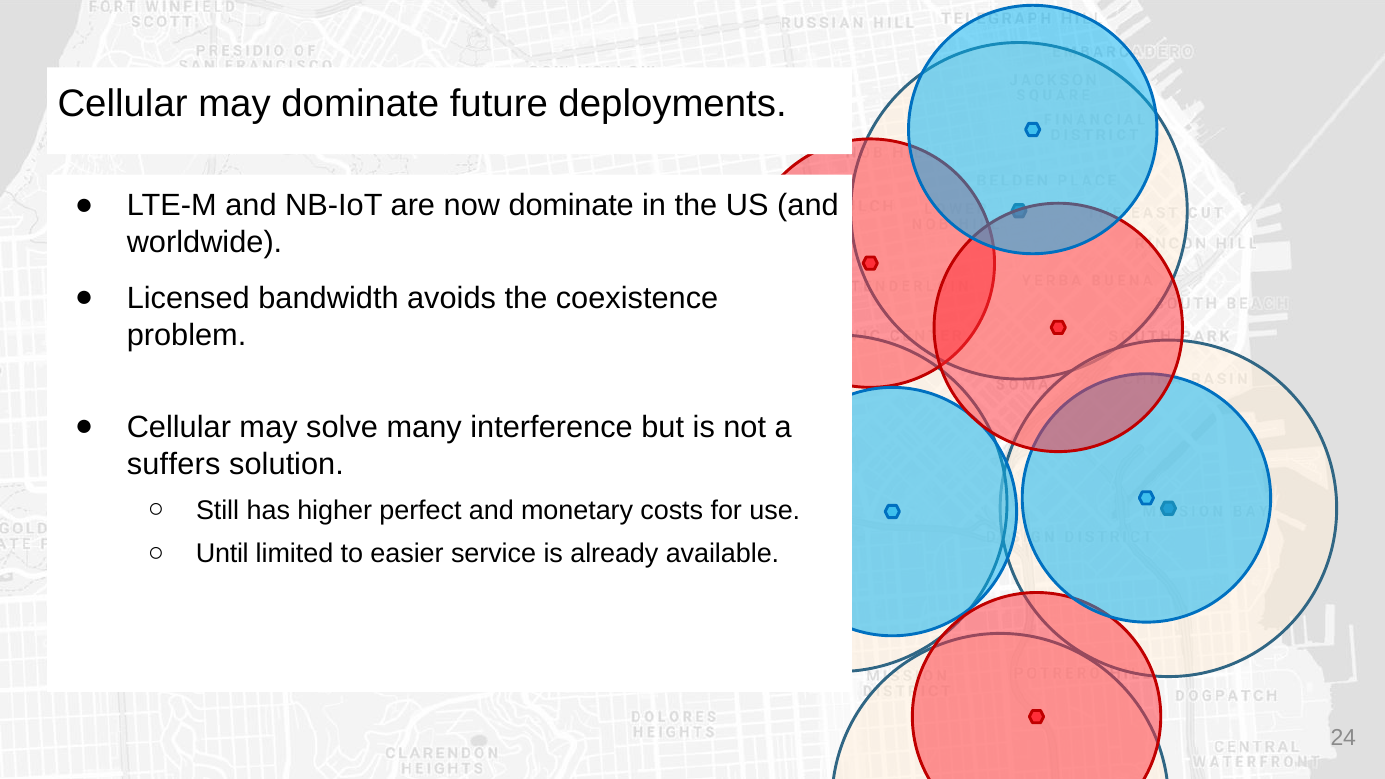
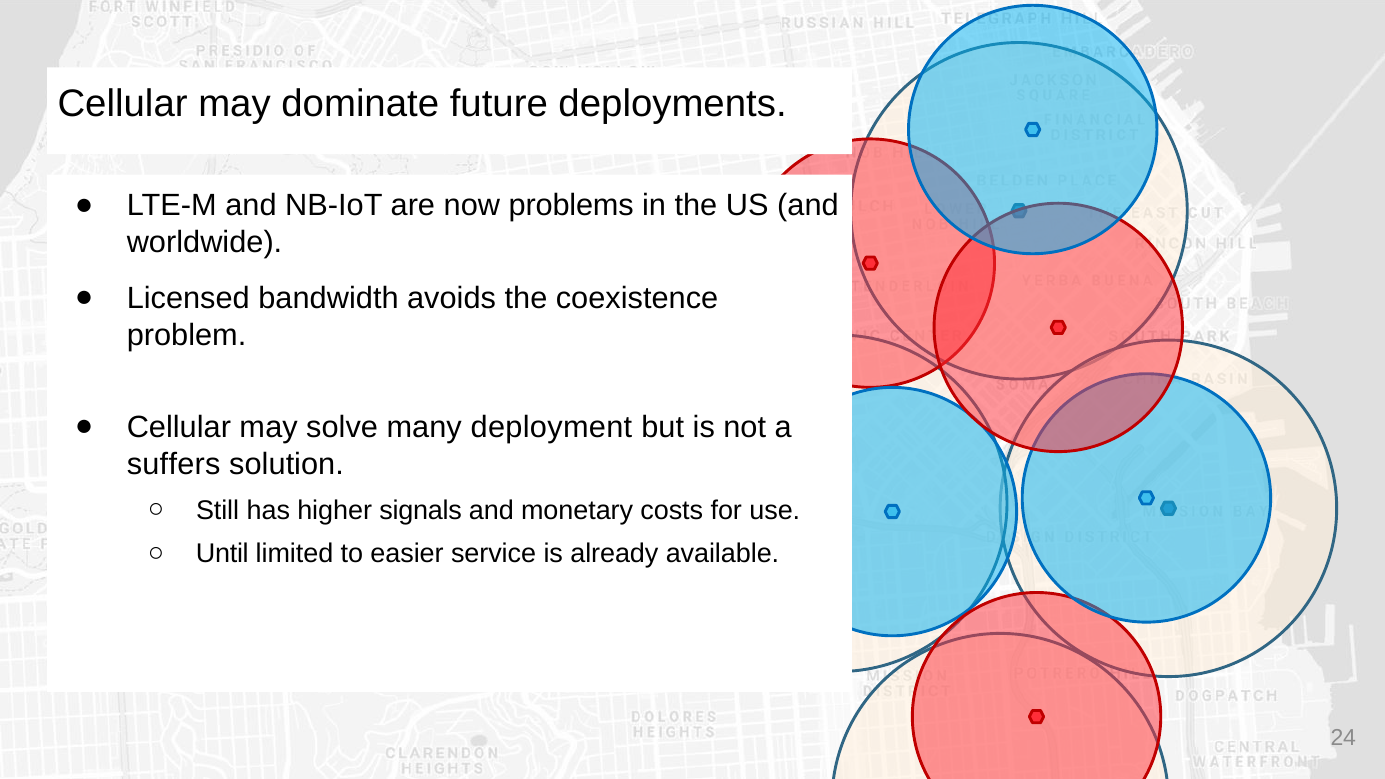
now dominate: dominate -> problems
interference: interference -> deployment
perfect: perfect -> signals
